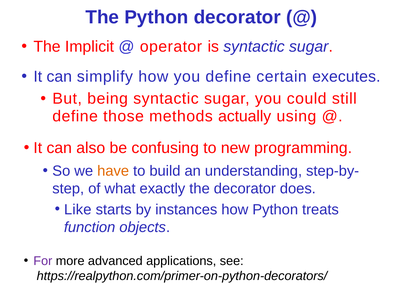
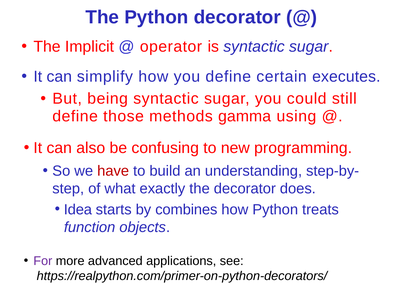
actually: actually -> gamma
have colour: orange -> red
Like: Like -> Idea
instances: instances -> combines
